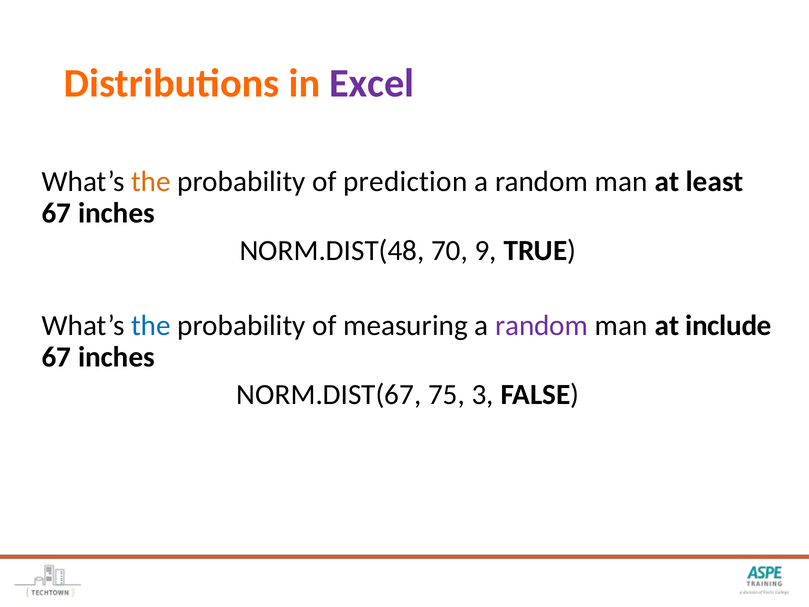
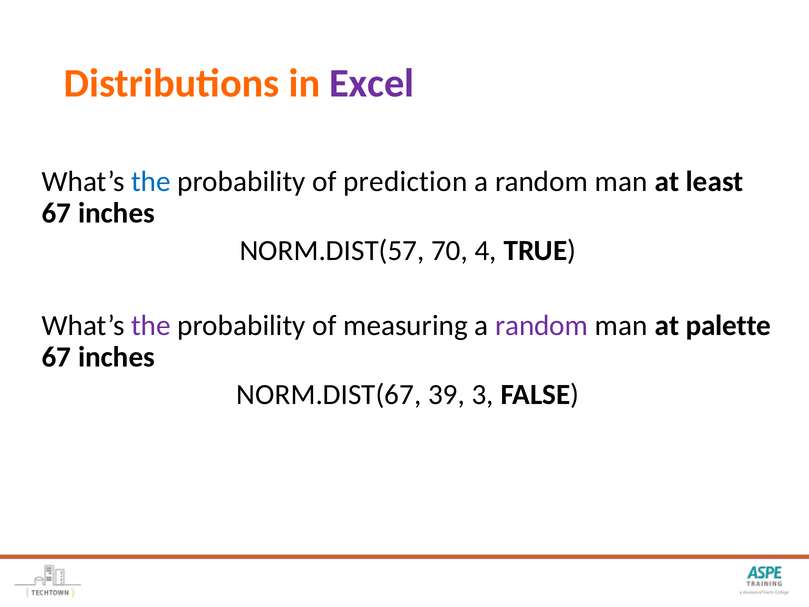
the at (151, 181) colour: orange -> blue
NORM.DIST(48: NORM.DIST(48 -> NORM.DIST(57
9: 9 -> 4
the at (151, 325) colour: blue -> purple
include: include -> palette
75: 75 -> 39
